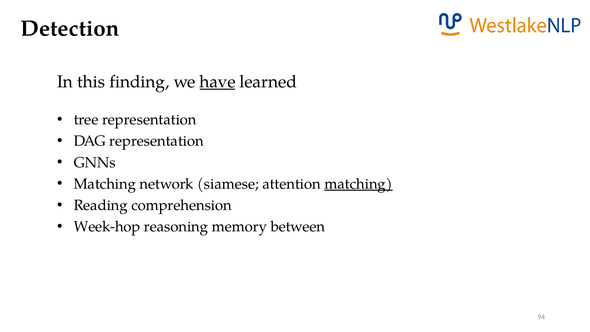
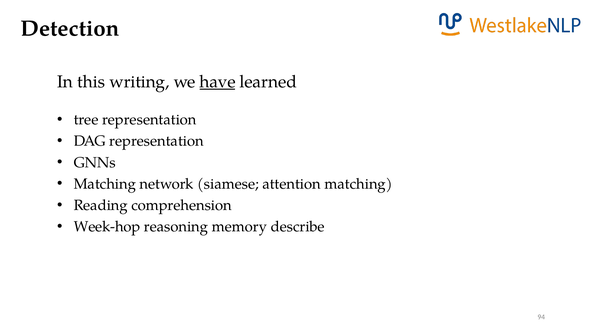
finding: finding -> writing
matching at (359, 184) underline: present -> none
between: between -> describe
